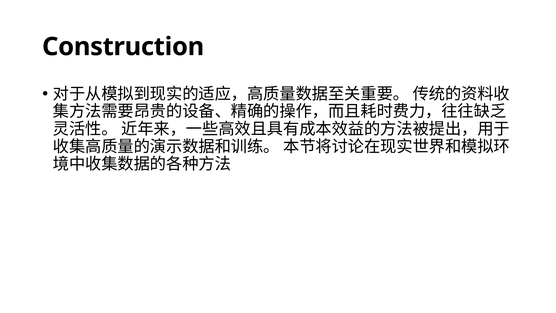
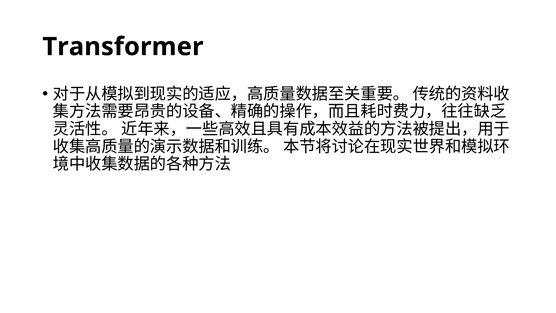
Construction: Construction -> Transformer
